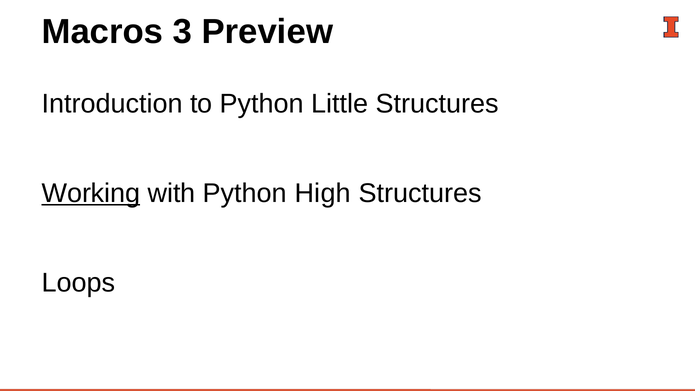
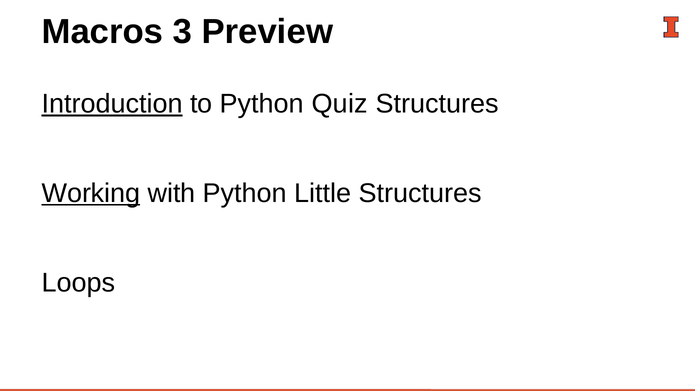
Introduction underline: none -> present
Little: Little -> Quiz
High: High -> Little
